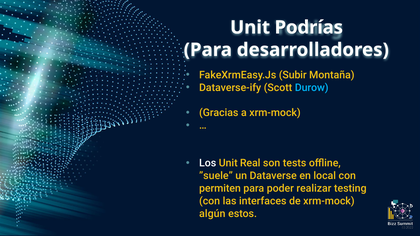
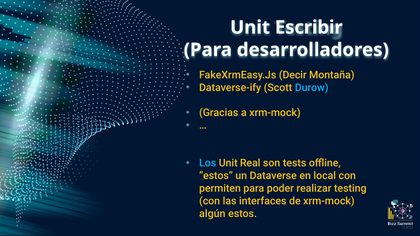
Podrías: Podrías -> Escribir
Subir: Subir -> Decir
Los colour: white -> light blue
”suele: ”suele -> ”estos
